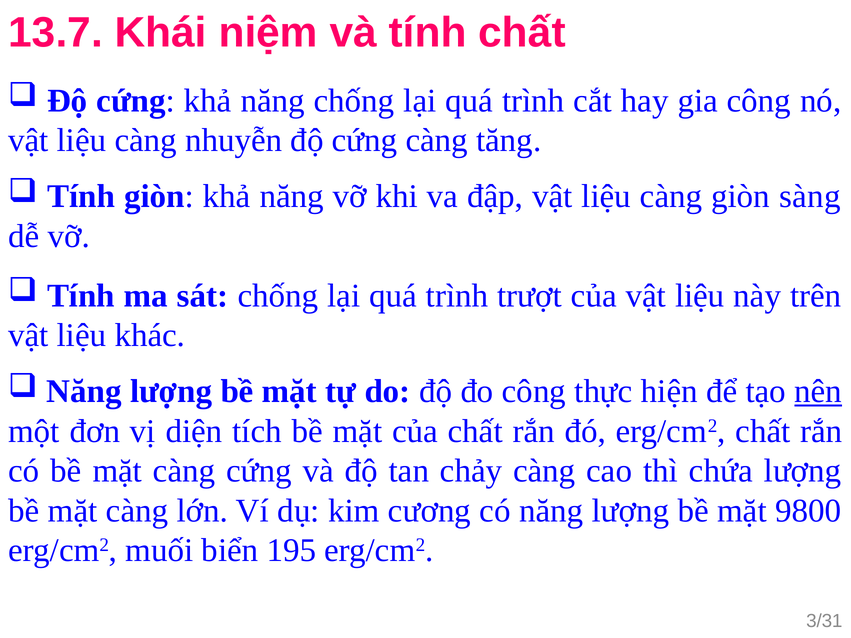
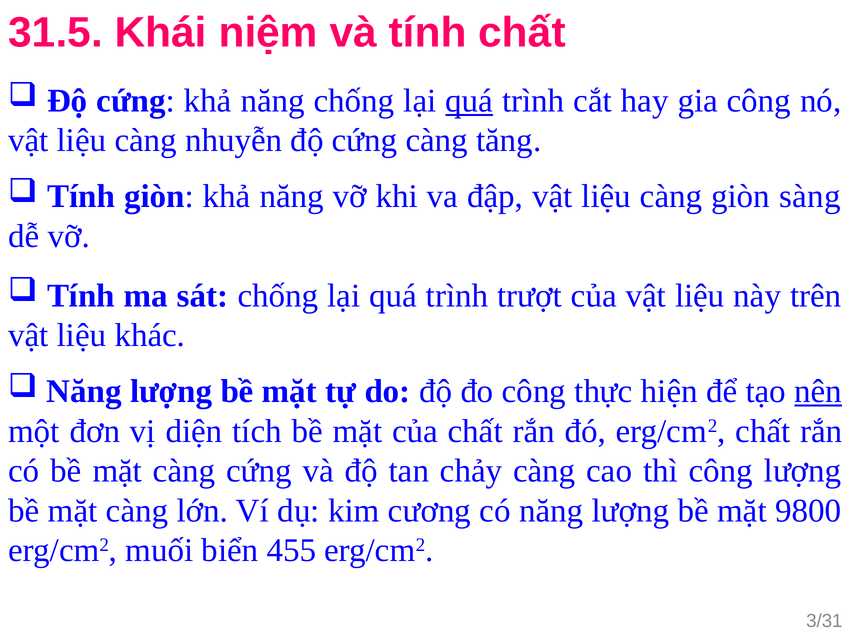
13.7: 13.7 -> 31.5
quá at (469, 101) underline: none -> present
thì chứa: chứa -> công
195: 195 -> 455
